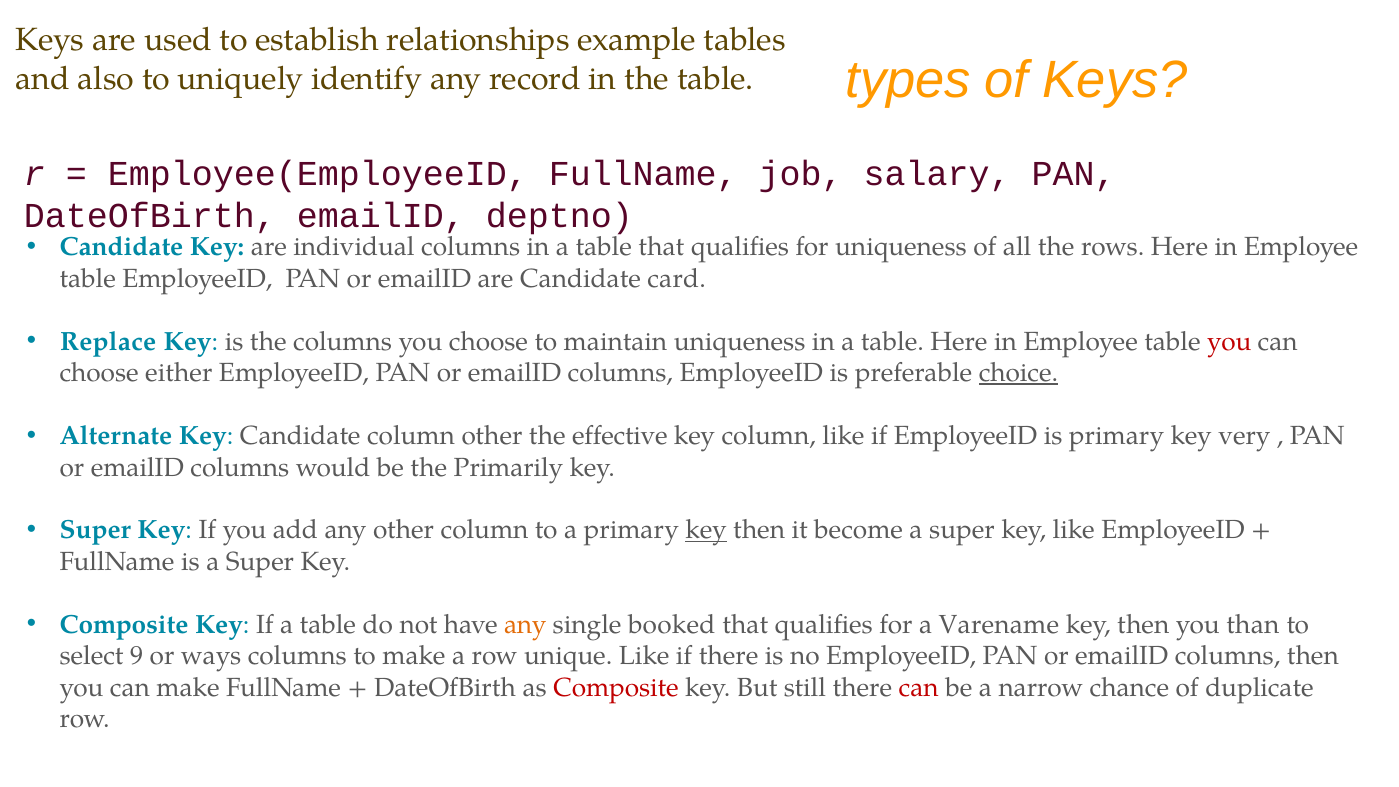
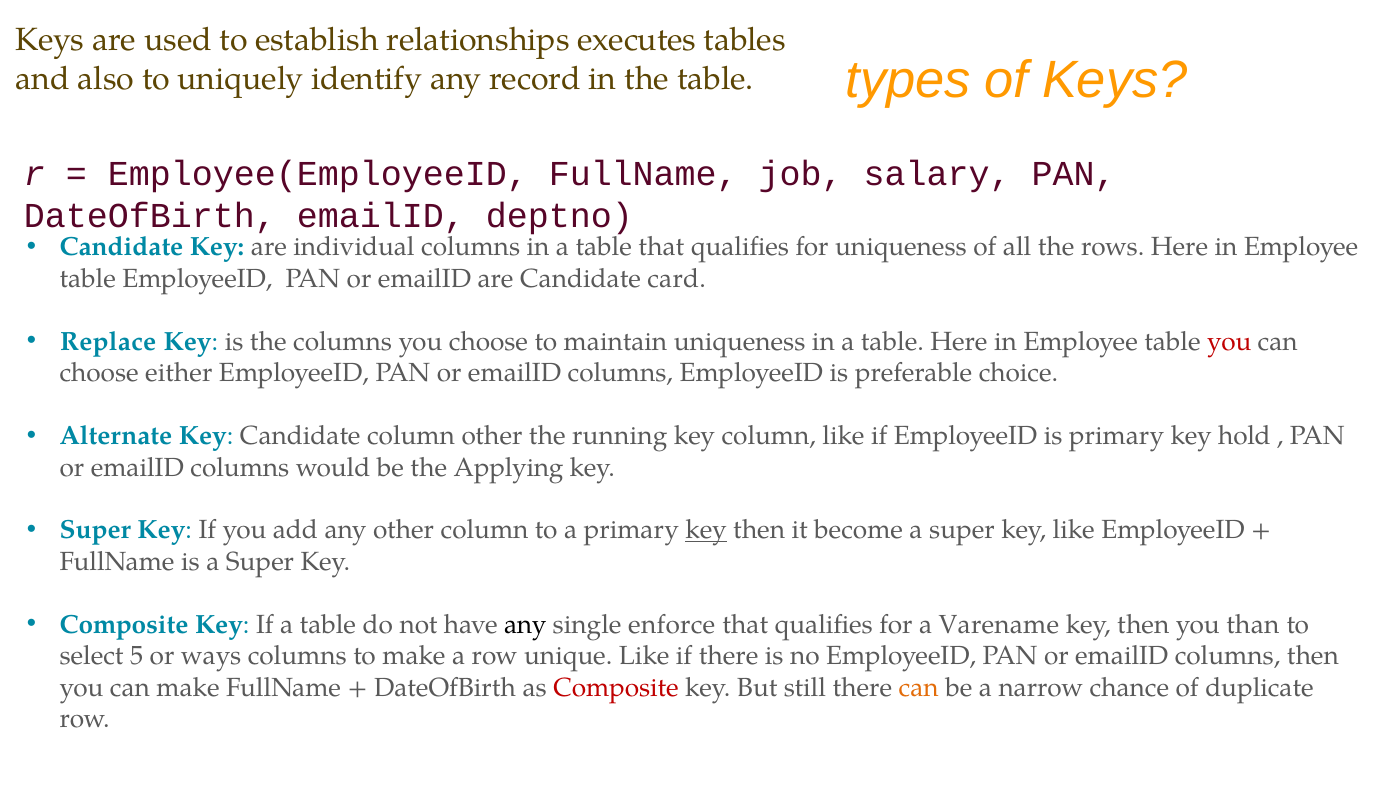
example: example -> executes
choice underline: present -> none
effective: effective -> running
very: very -> hold
Primarily: Primarily -> Applying
any at (525, 625) colour: orange -> black
booked: booked -> enforce
9: 9 -> 5
can at (919, 688) colour: red -> orange
